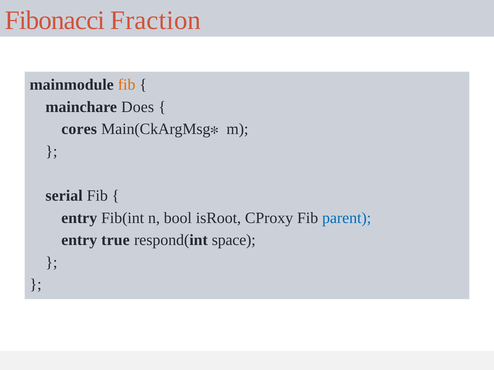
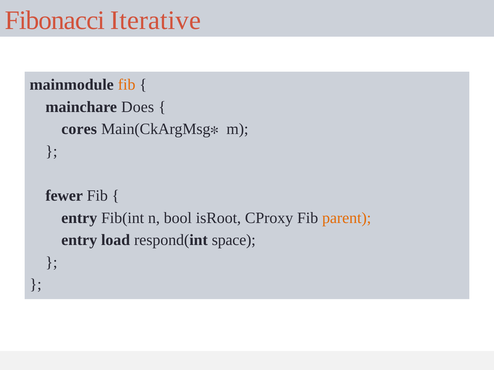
Fraction: Fraction -> Iterative
serial: serial -> fewer
parent colour: blue -> orange
true: true -> load
